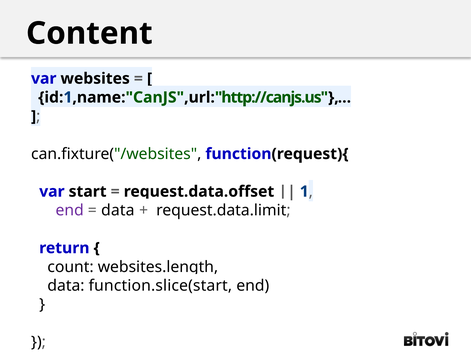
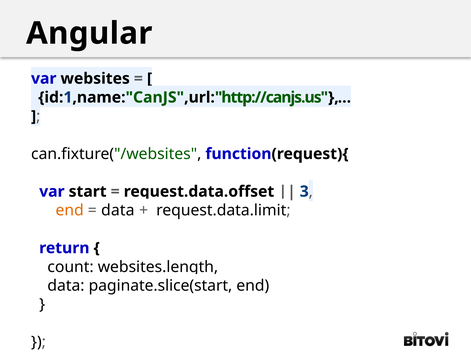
Content: Content -> Angular
1: 1 -> 3
end at (70, 210) colour: purple -> orange
function.slice(start: function.slice(start -> paginate.slice(start
